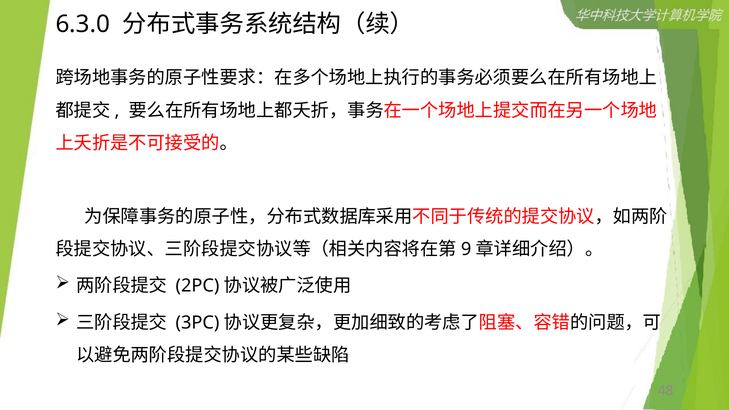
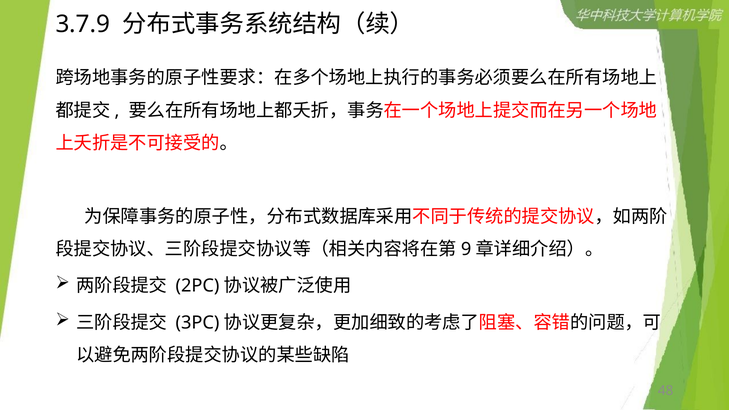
6.3.0: 6.3.0 -> 3.7.9
